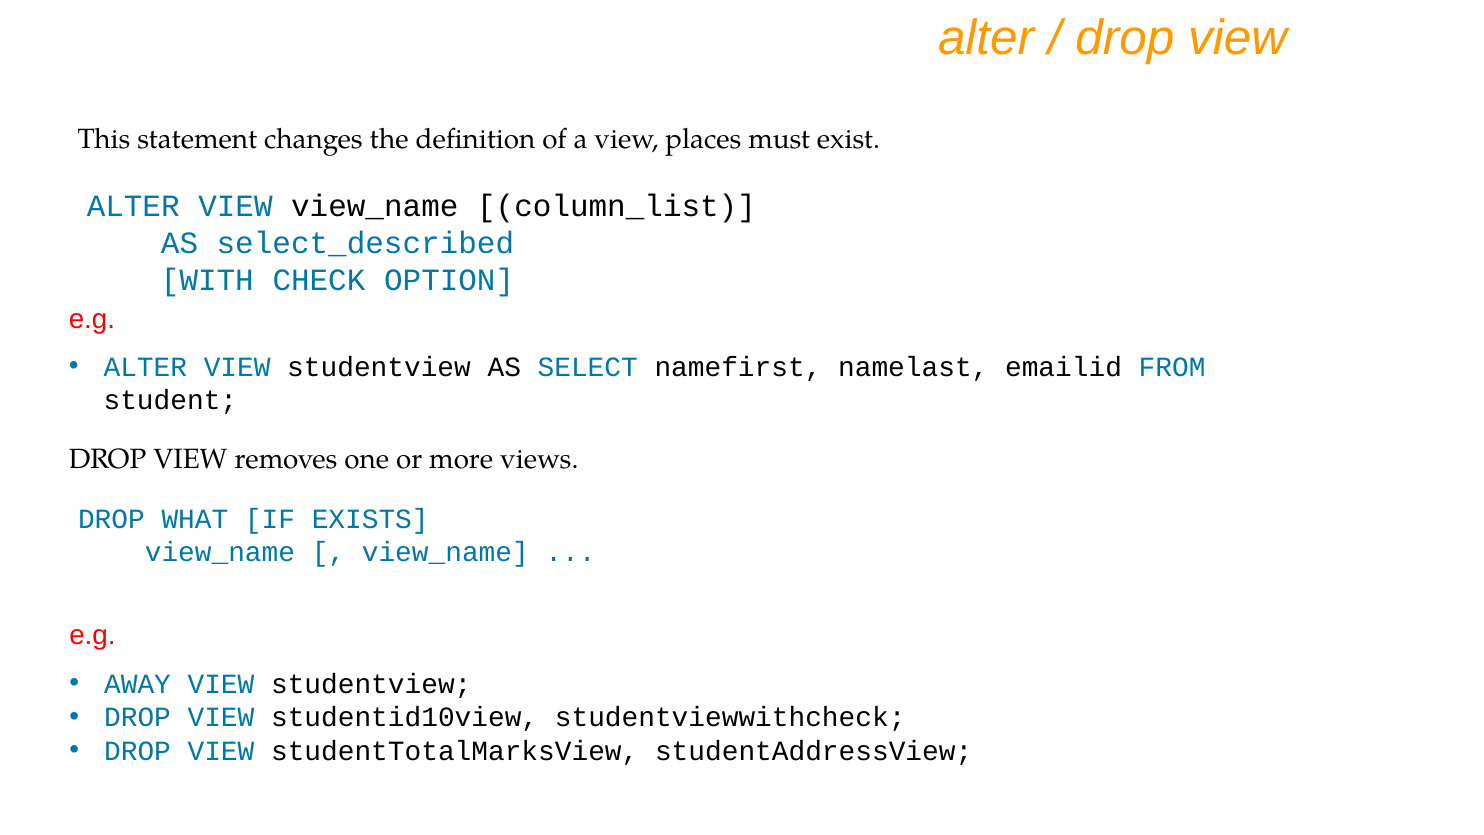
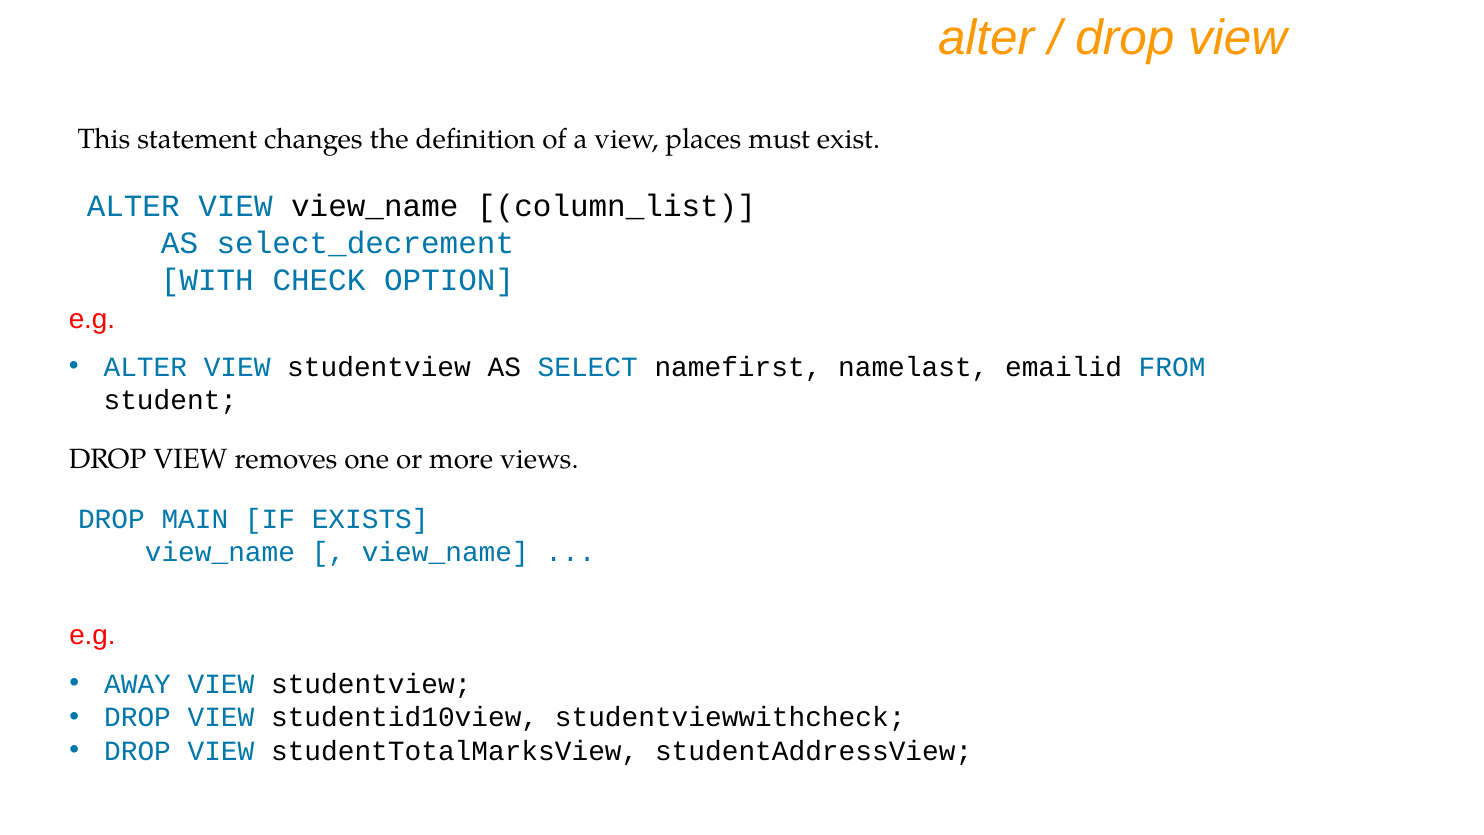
select_described: select_described -> select_decrement
WHAT: WHAT -> MAIN
